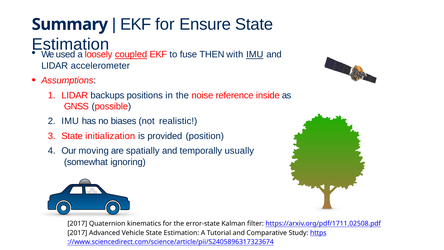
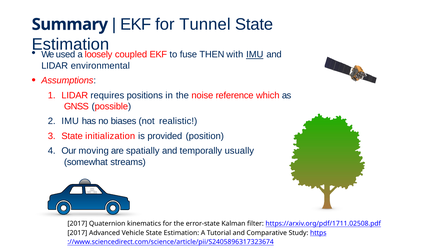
Ensure: Ensure -> Tunnel
coupled underline: present -> none
accelerometer: accelerometer -> environmental
backups: backups -> requires
inside: inside -> which
ignoring: ignoring -> streams
